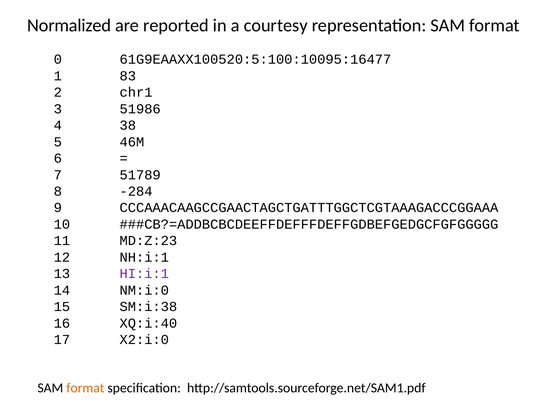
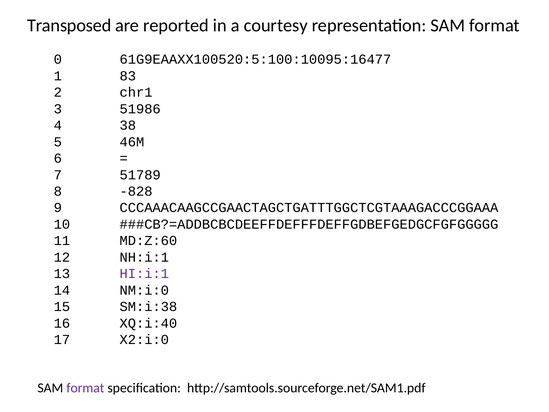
Normalized: Normalized -> Transposed
-284: -284 -> -828
MD:Z:23: MD:Z:23 -> MD:Z:60
format at (85, 388) colour: orange -> purple
